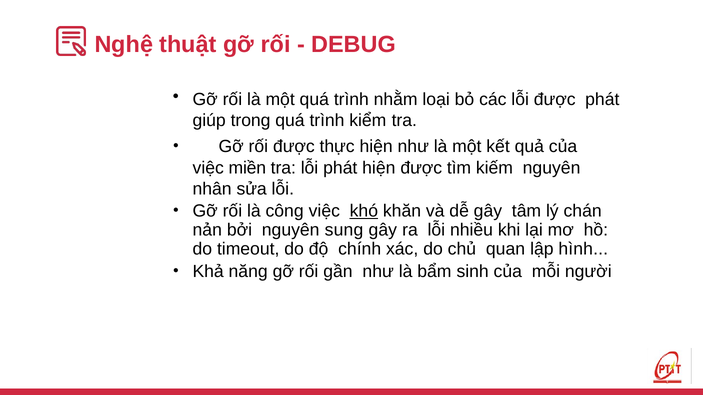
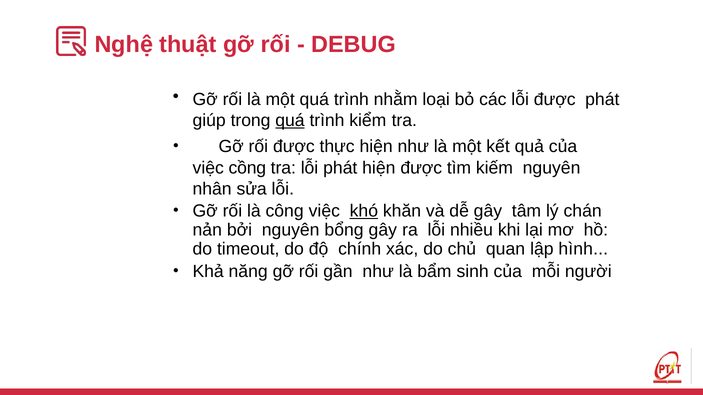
quá at (290, 120) underline: none -> present
miền: miền -> cồng
sung: sung -> bổng
